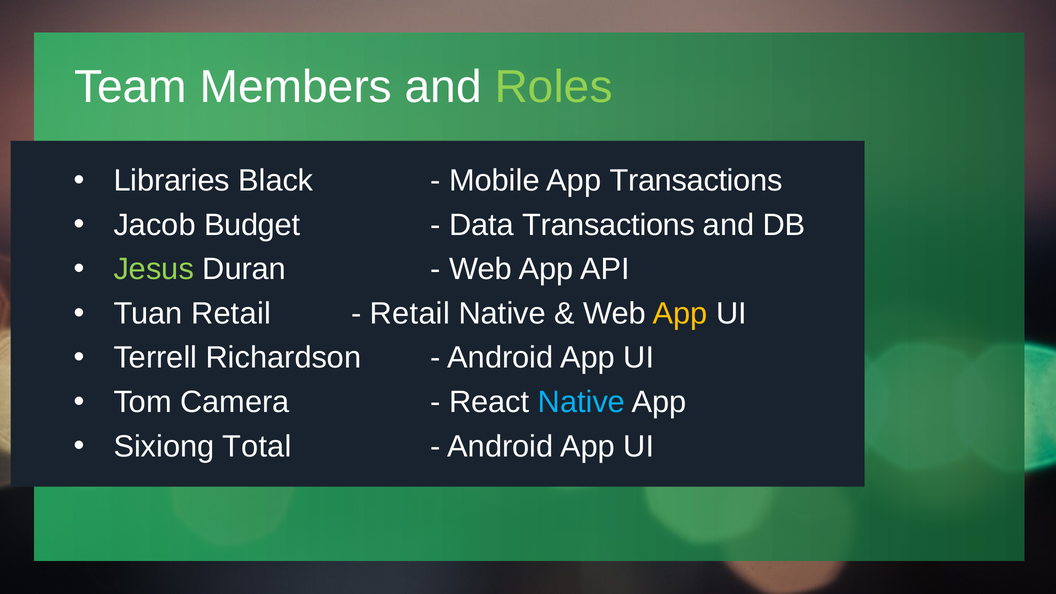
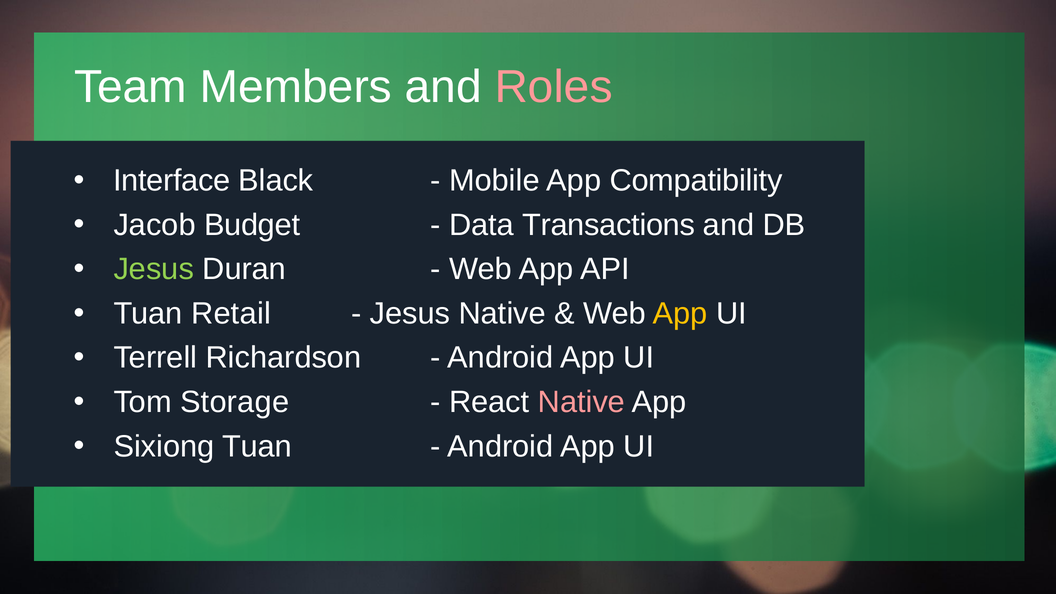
Roles colour: light green -> pink
Libraries: Libraries -> Interface
App Transactions: Transactions -> Compatibility
Retail at (410, 314): Retail -> Jesus
Camera: Camera -> Storage
Native at (581, 402) colour: light blue -> pink
Sixiong Total: Total -> Tuan
